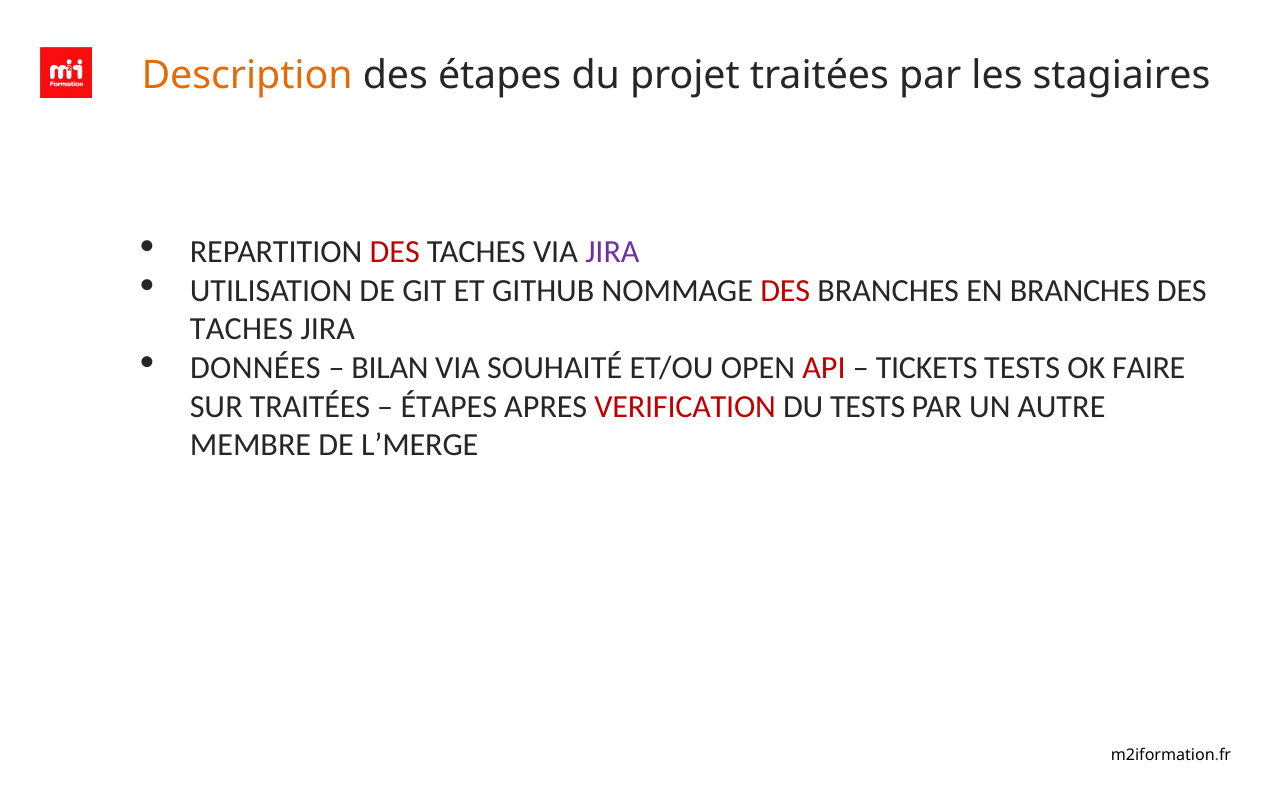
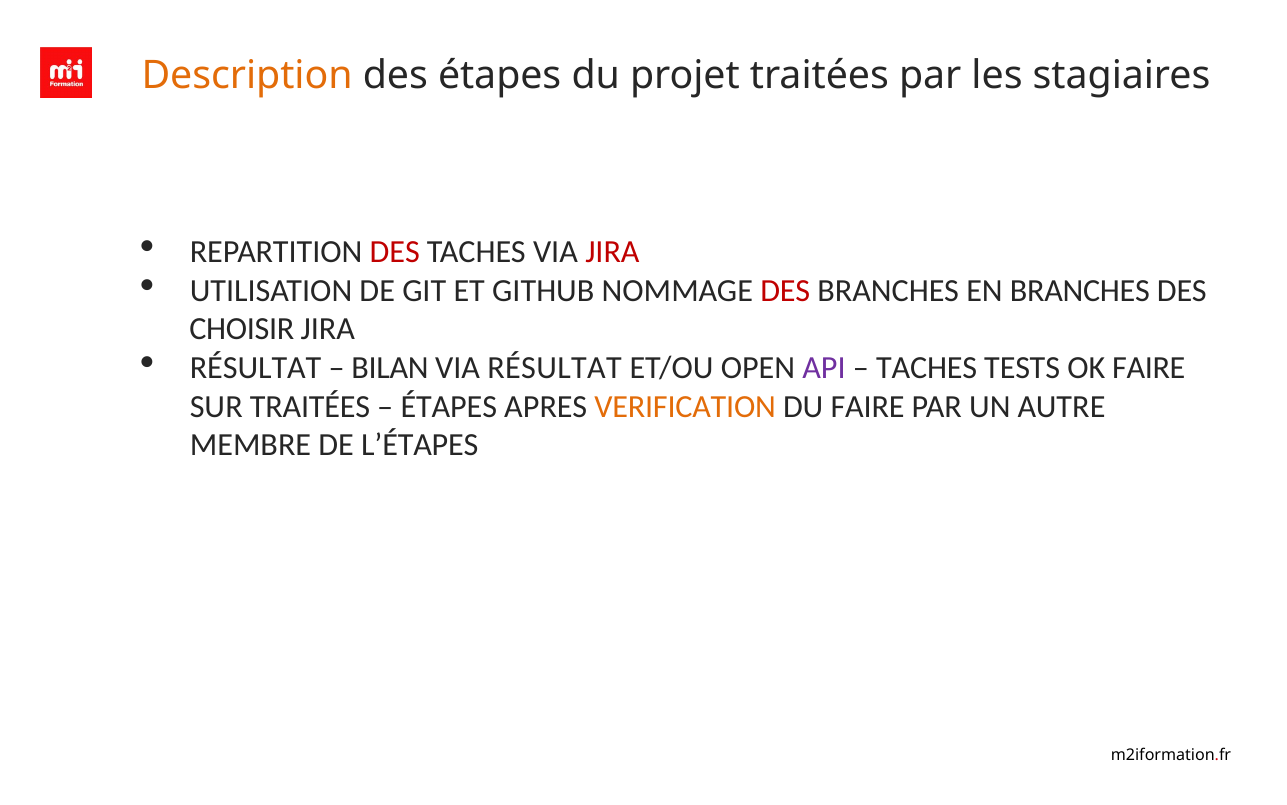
JIRA at (612, 252) colour: purple -> red
TACHES at (241, 329): TACHES -> CHOISIR
DONNÉES at (255, 368): DONNÉES -> RÉSULTAT
VIA SOUHAITÉ: SOUHAITÉ -> RÉSULTAT
API colour: red -> purple
TICKETS at (927, 368): TICKETS -> TACHES
VERIFICATION colour: red -> orange
DU TESTS: TESTS -> FAIRE
L’MERGE: L’MERGE -> L’ÉTAPES
